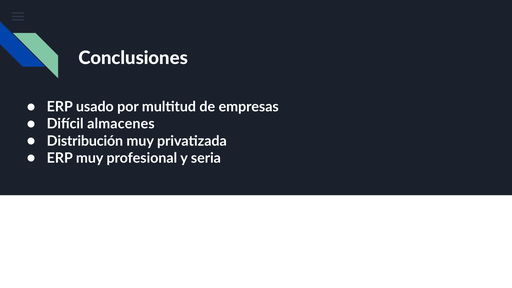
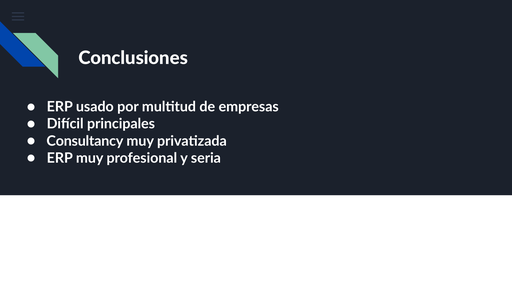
almacenes: almacenes -> principales
Distribución: Distribución -> Consultancy
